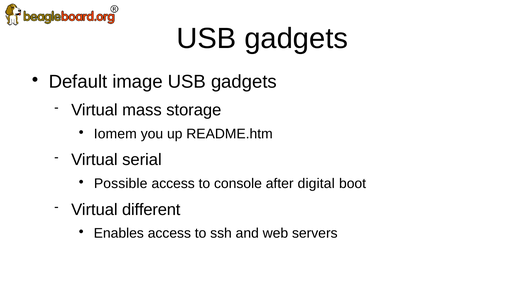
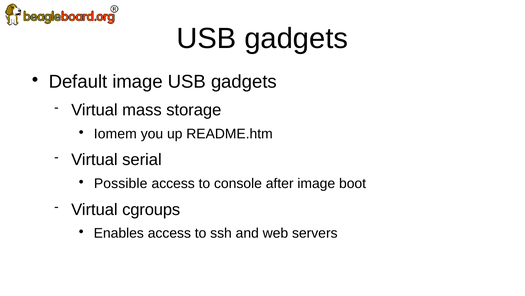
after digital: digital -> image
different: different -> cgroups
